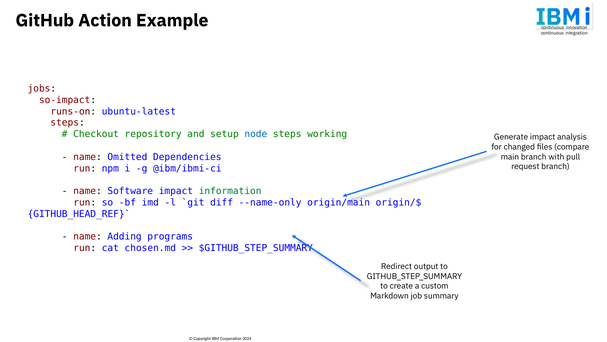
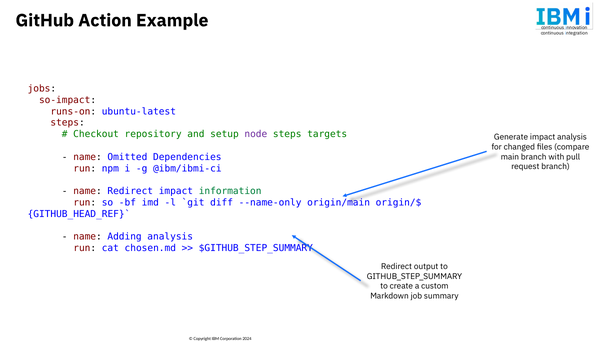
node colour: blue -> purple
working: working -> targets
name Software: Software -> Redirect
Adding programs: programs -> analysis
